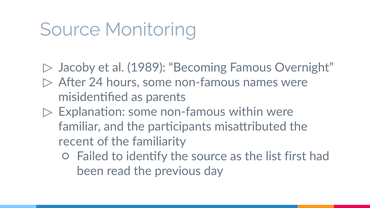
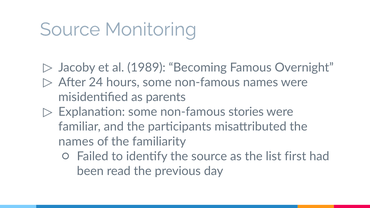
within: within -> stories
recent at (76, 142): recent -> names
